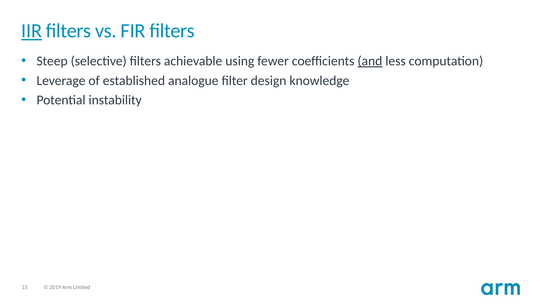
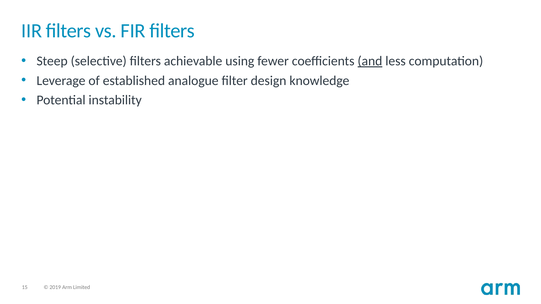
IIR underline: present -> none
